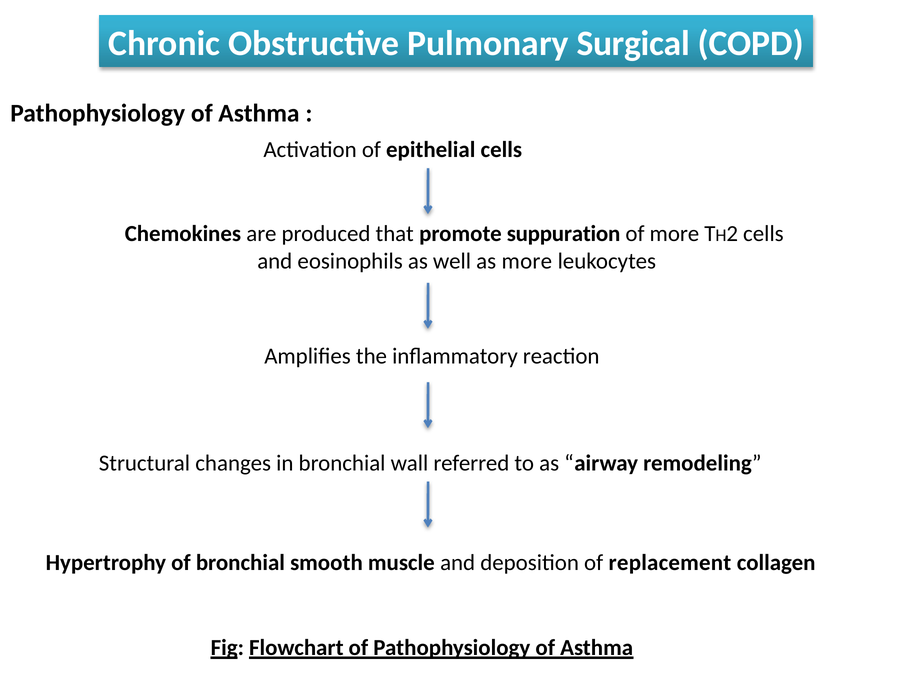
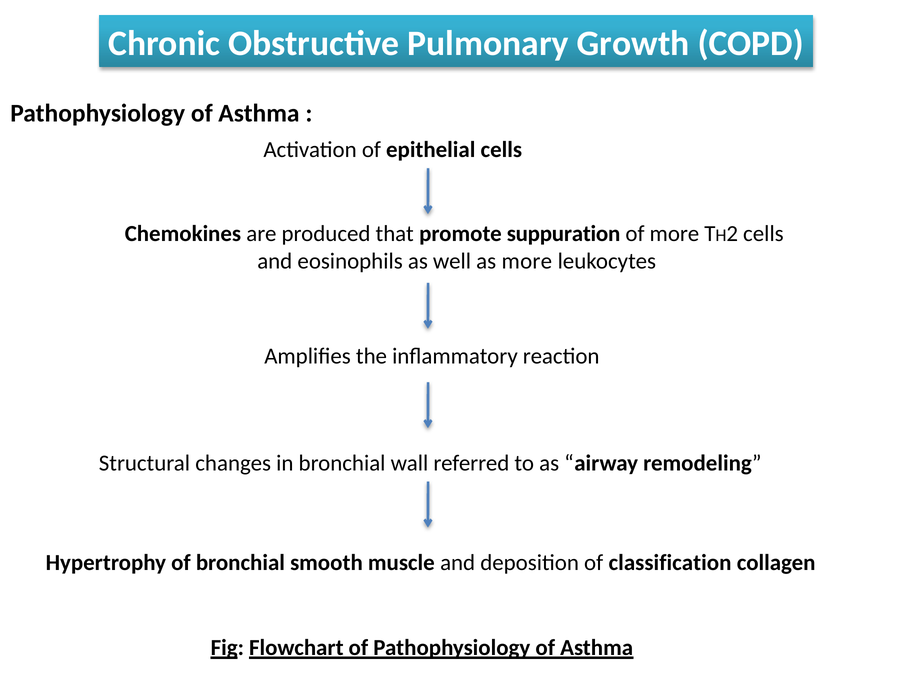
Surgical: Surgical -> Growth
replacement: replacement -> classification
